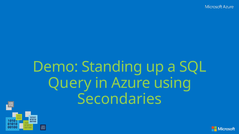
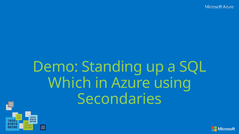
Query: Query -> Which
